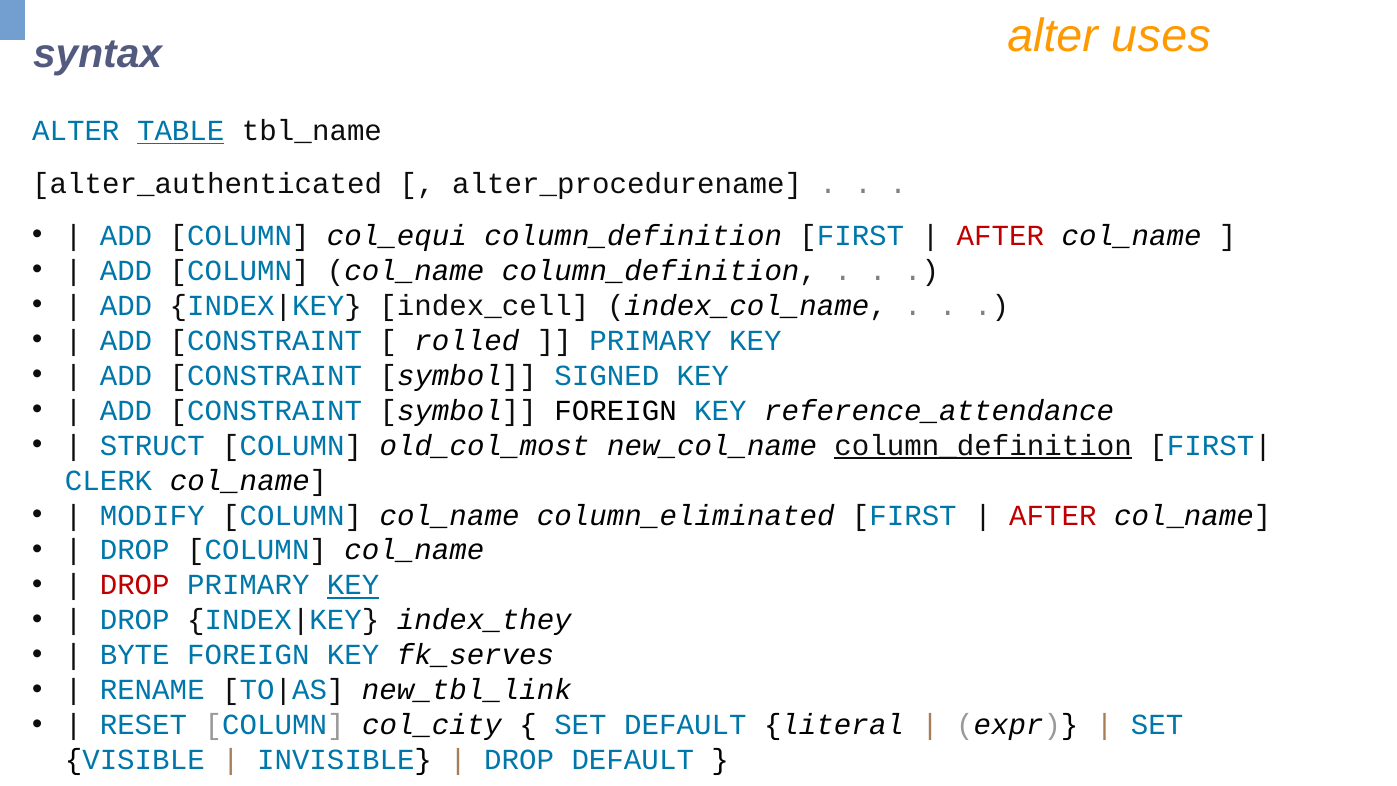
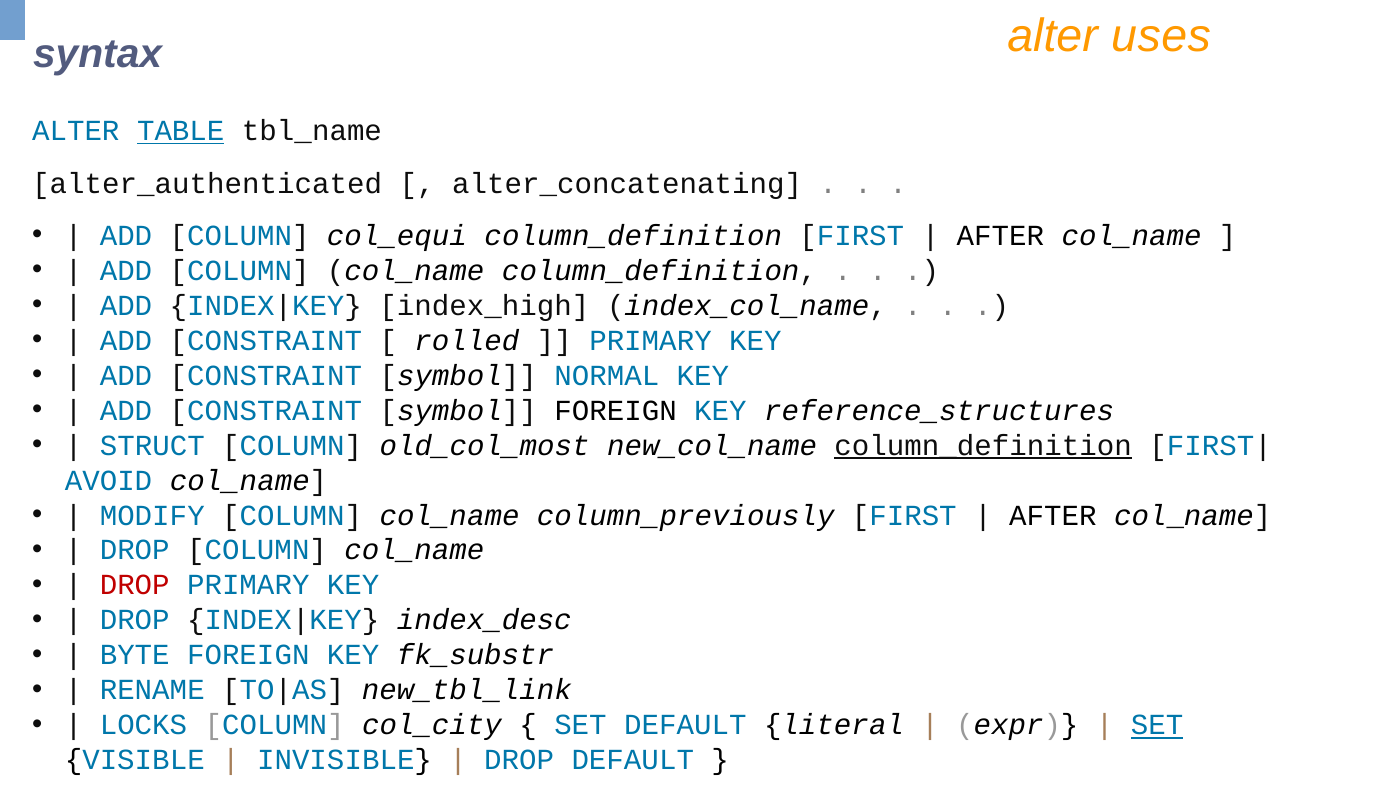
alter_procedurename: alter_procedurename -> alter_concatenating
AFTER at (1000, 236) colour: red -> black
index_cell: index_cell -> index_high
SIGNED: SIGNED -> NORMAL
reference_attendance: reference_attendance -> reference_structures
CLERK: CLERK -> AVOID
column_eliminated: column_eliminated -> column_previously
AFTER at (1053, 515) colour: red -> black
KEY at (353, 585) underline: present -> none
index_they: index_they -> index_desc
fk_serves: fk_serves -> fk_substr
RESET: RESET -> LOCKS
SET at (1157, 725) underline: none -> present
